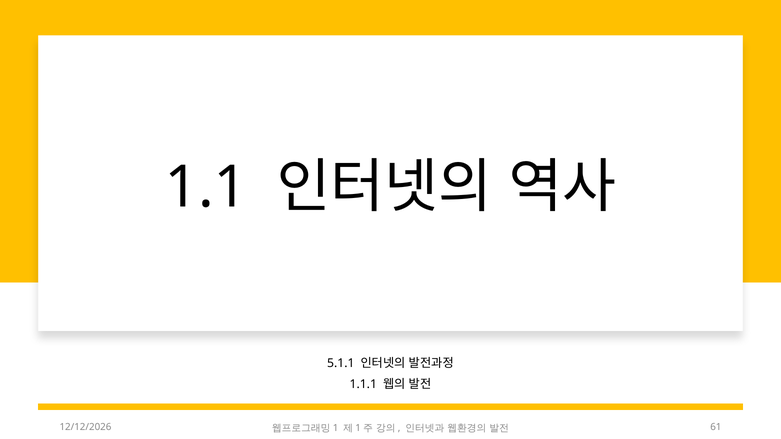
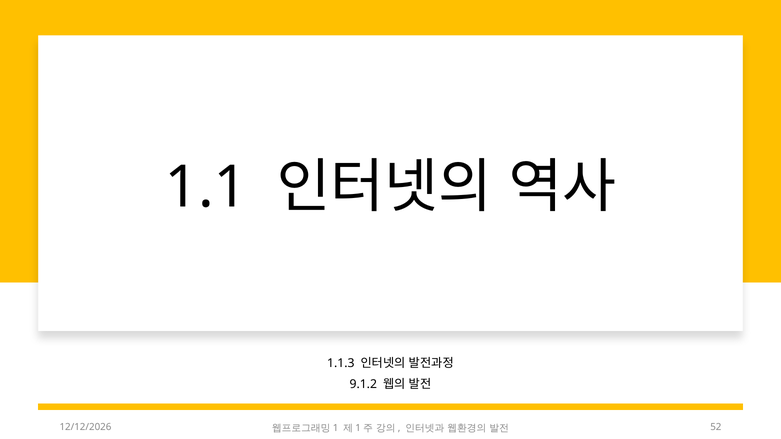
5.1.1: 5.1.1 -> 1.1.3
1.1.1: 1.1.1 -> 9.1.2
61: 61 -> 52
